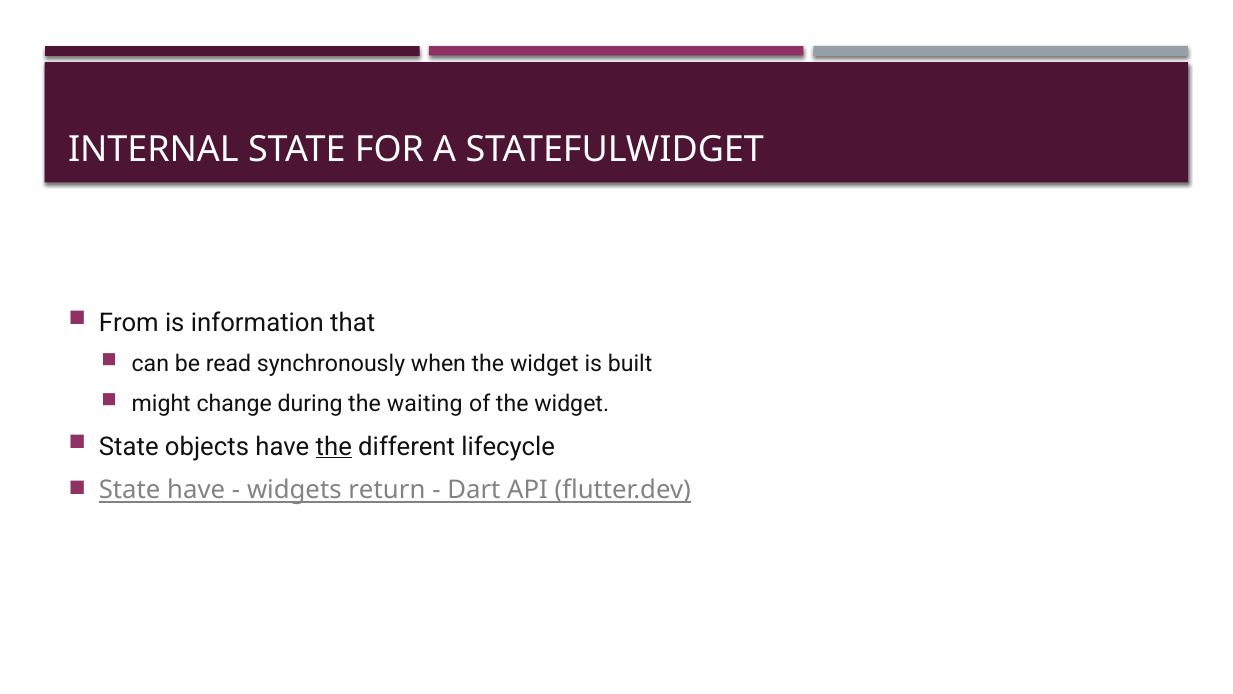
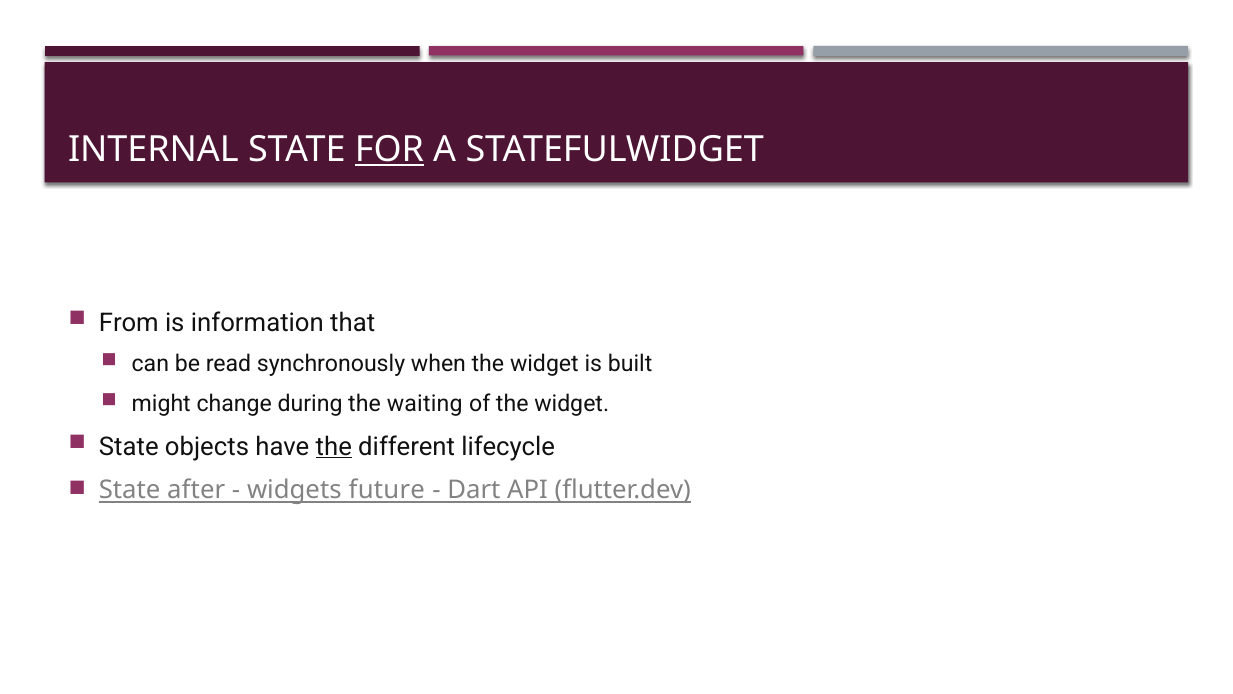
FOR underline: none -> present
State have: have -> after
return: return -> future
